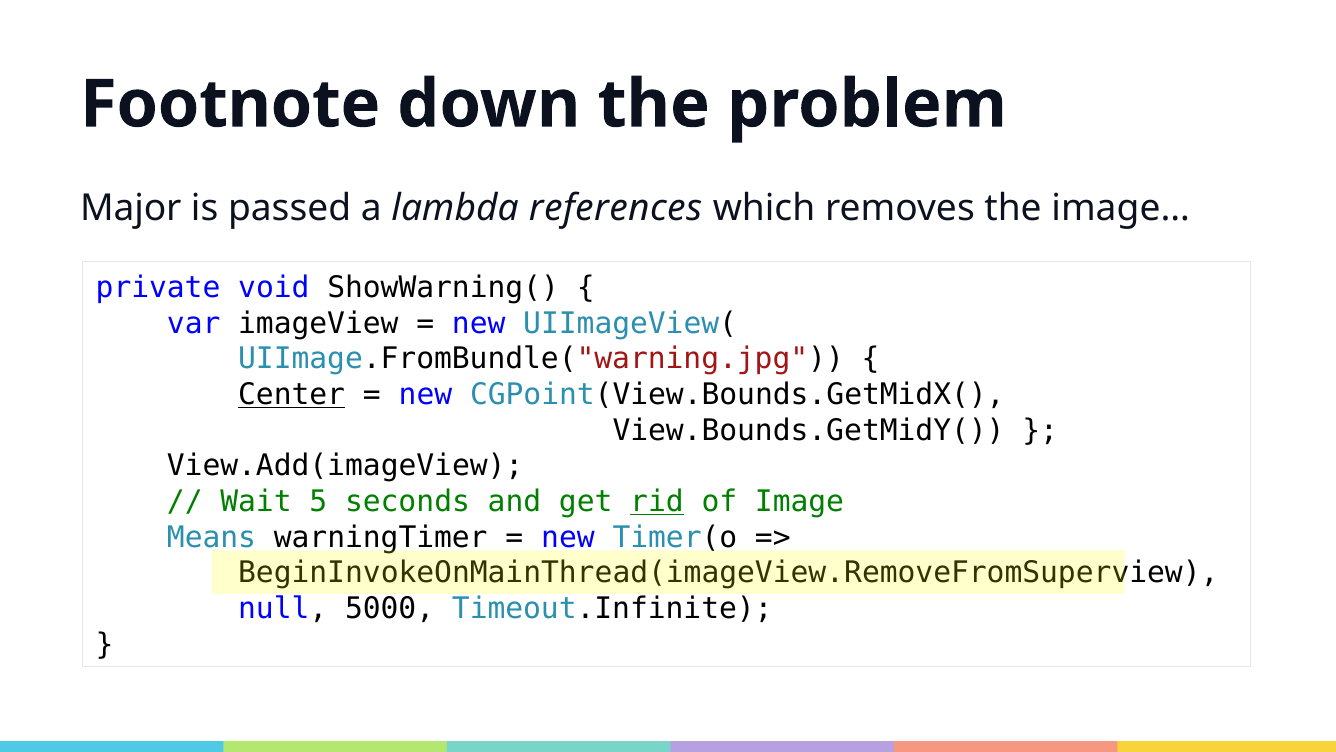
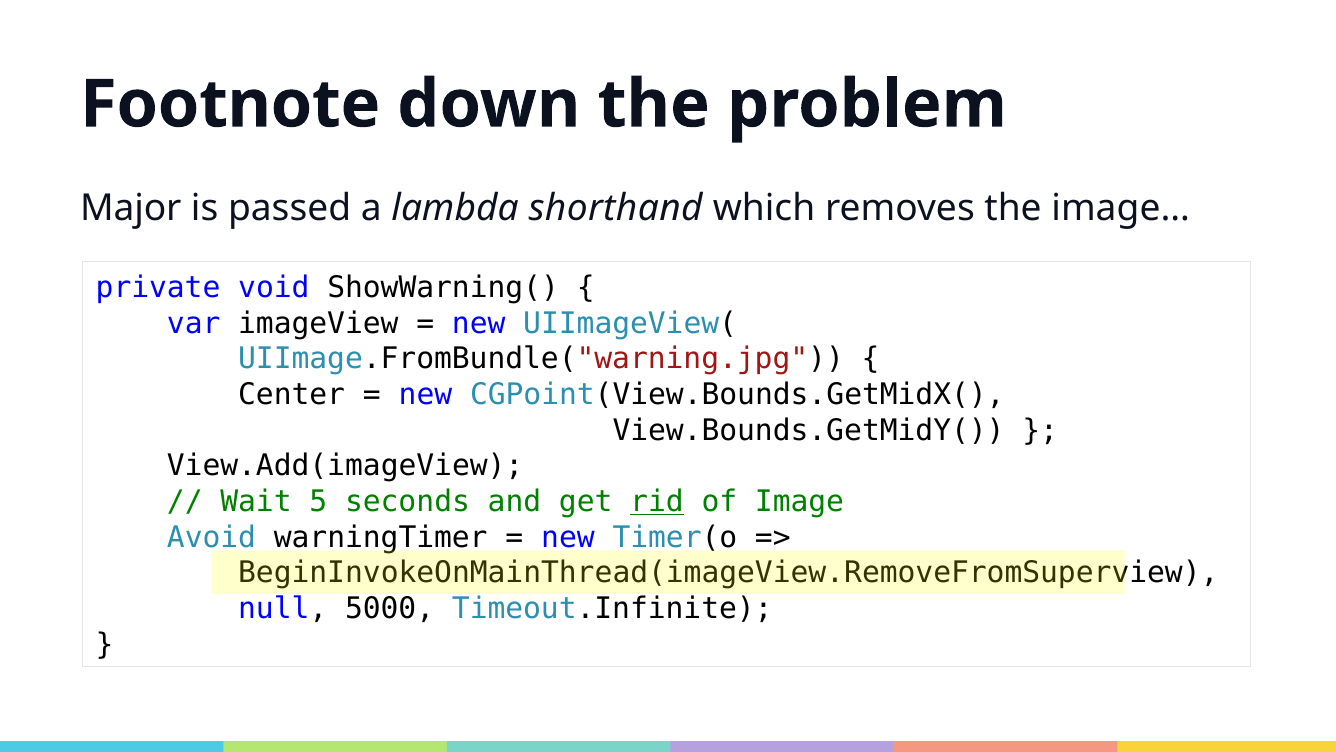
references: references -> shorthand
Center underline: present -> none
Means: Means -> Avoid
